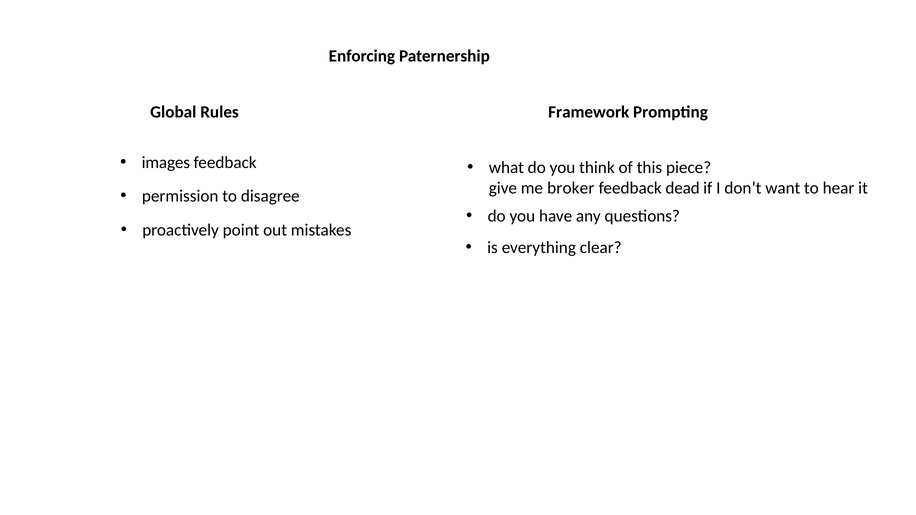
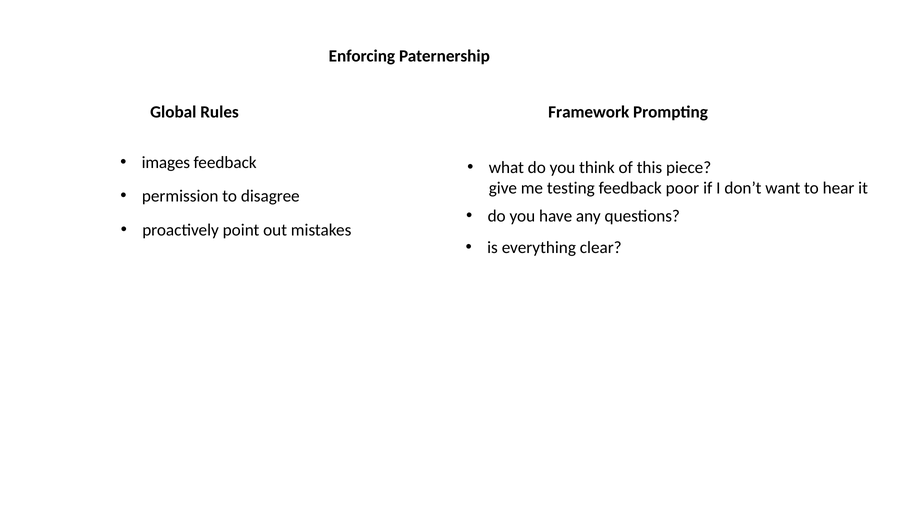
broker: broker -> testing
dead: dead -> poor
